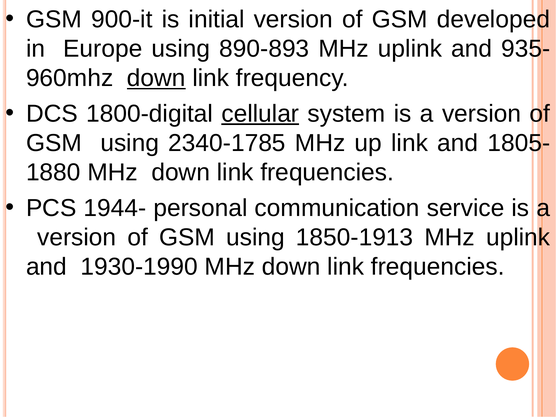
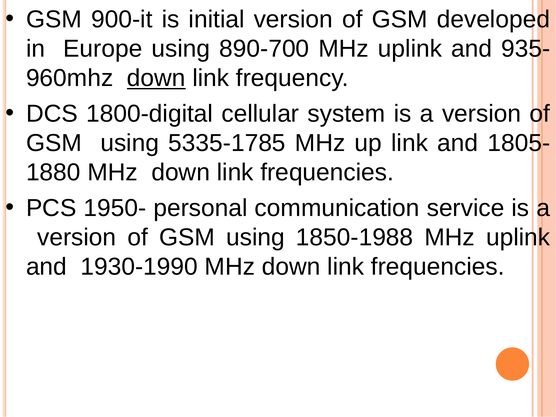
890-893: 890-893 -> 890-700
cellular underline: present -> none
2340-1785: 2340-1785 -> 5335-1785
1944-: 1944- -> 1950-
1850-1913: 1850-1913 -> 1850-1988
